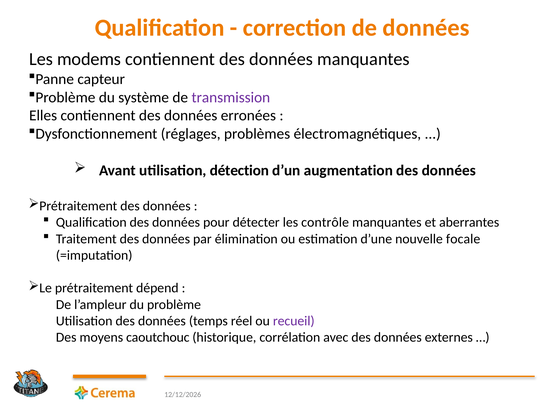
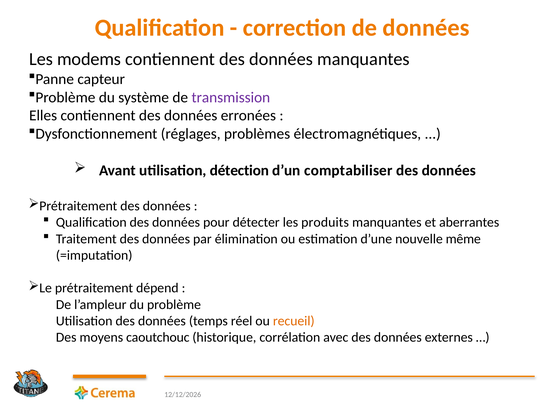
augmentation: augmentation -> comptabiliser
contrôle: contrôle -> produits
focale: focale -> même
recueil colour: purple -> orange
